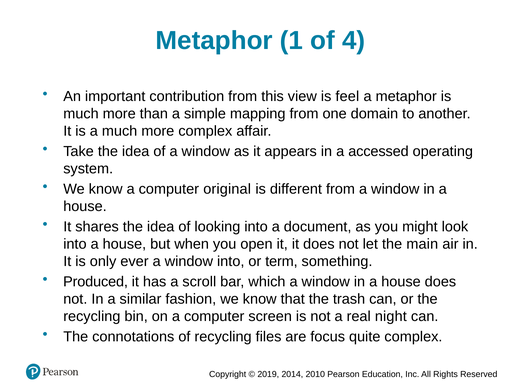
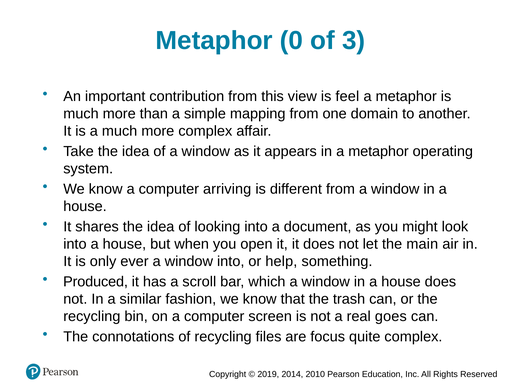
1: 1 -> 0
4: 4 -> 3
in a accessed: accessed -> metaphor
original: original -> arriving
term: term -> help
night: night -> goes
